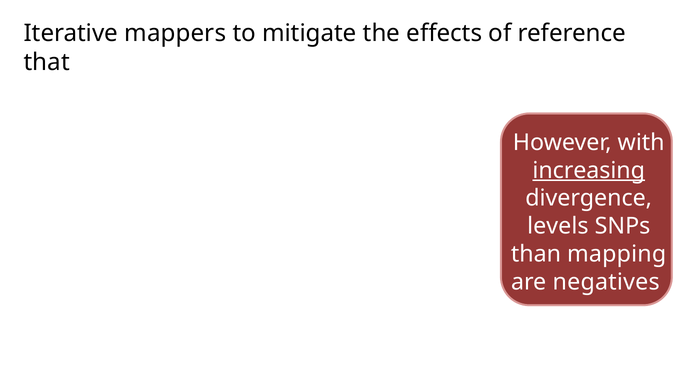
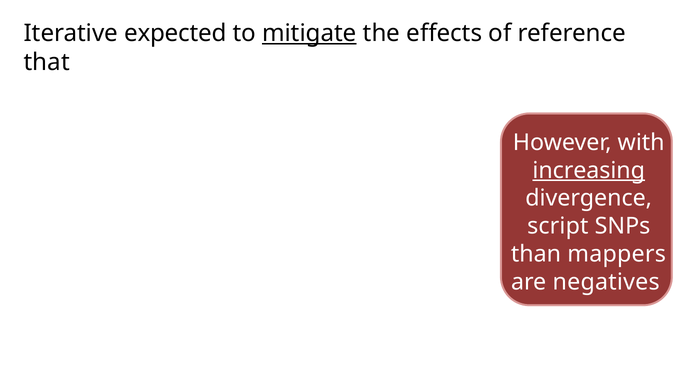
mappers: mappers -> expected
mitigate underline: none -> present
levels: levels -> script
mapping: mapping -> mappers
